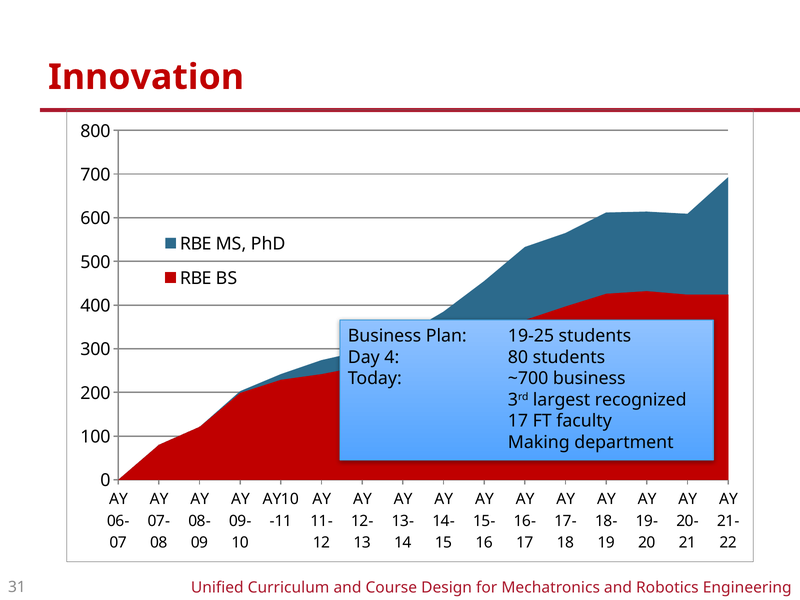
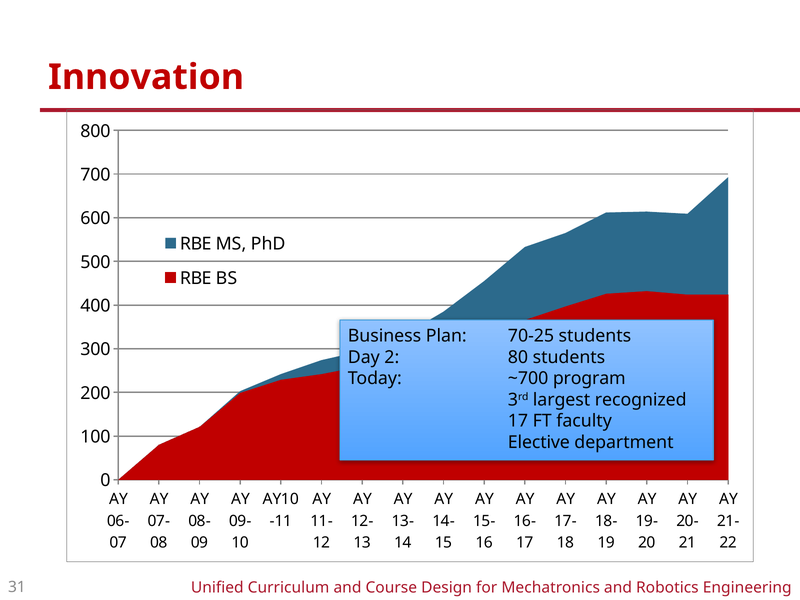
19-25: 19-25 -> 70-25
4: 4 -> 2
~700 business: business -> program
Making: Making -> Elective
